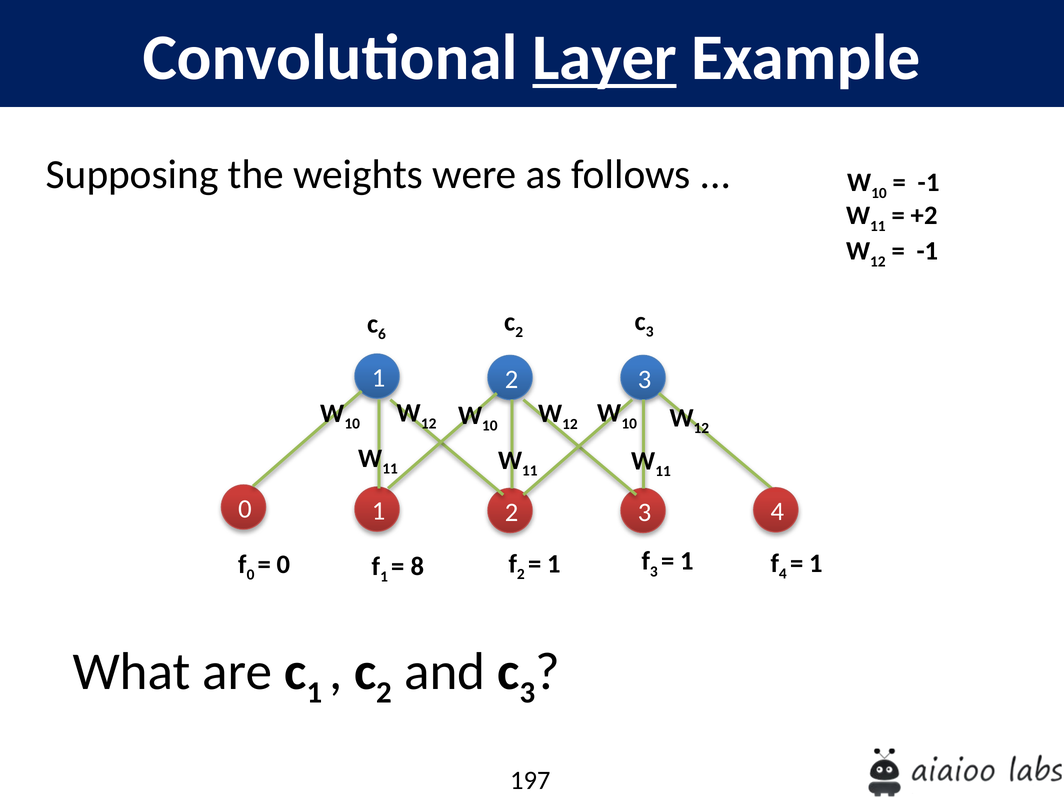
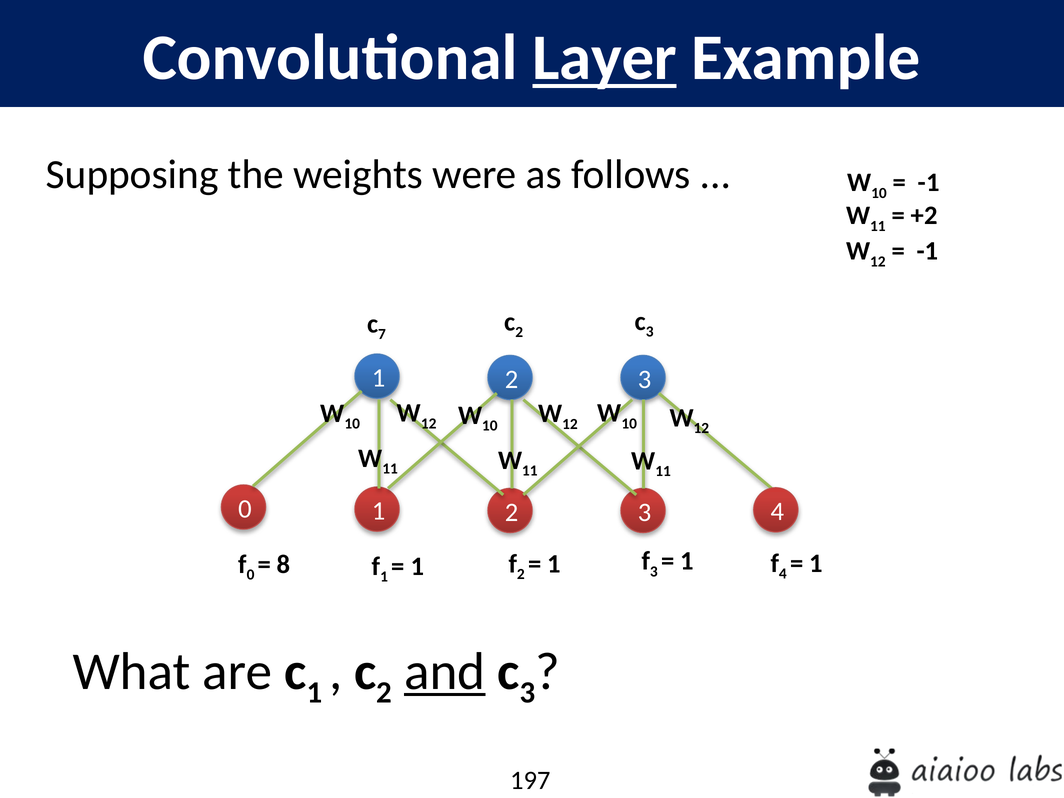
6: 6 -> 7
0 at (284, 564): 0 -> 8
8 at (417, 566): 8 -> 1
and underline: none -> present
